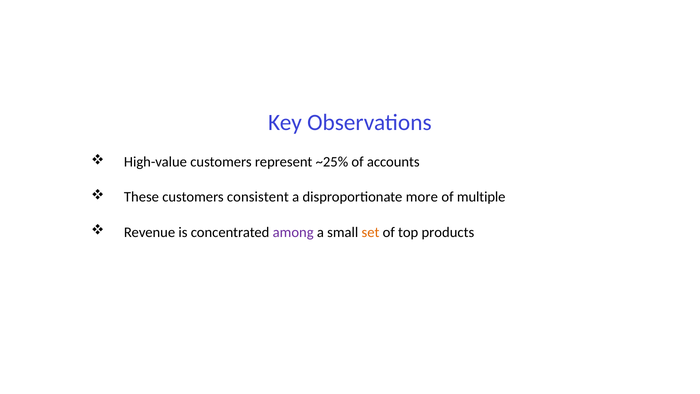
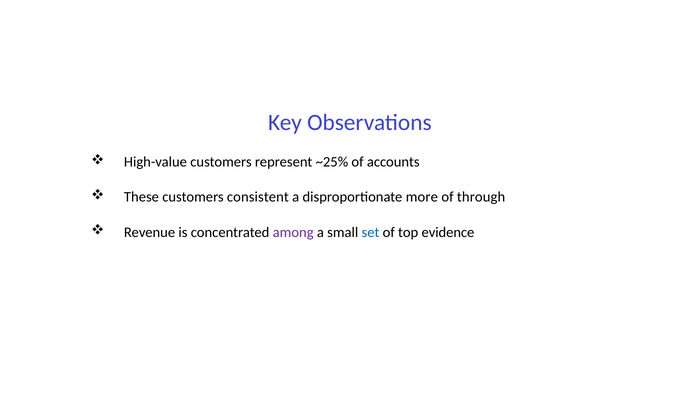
multiple: multiple -> through
set colour: orange -> blue
products: products -> evidence
